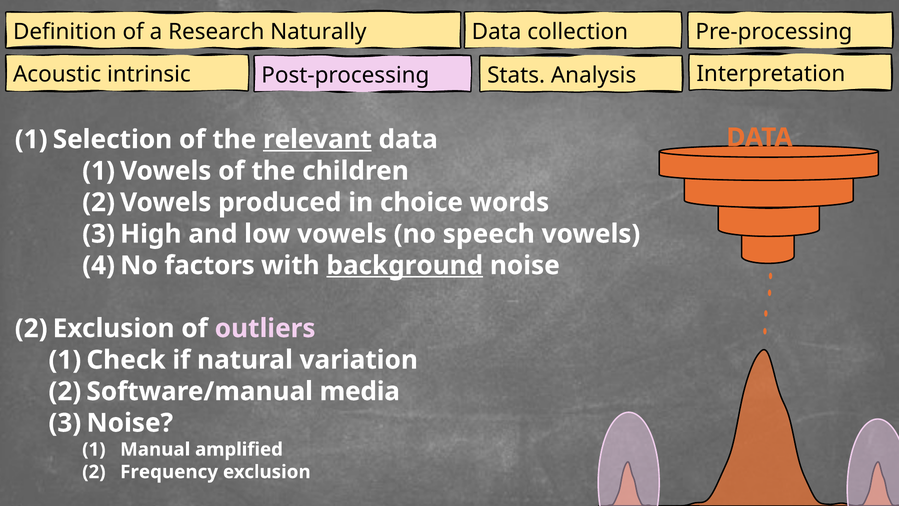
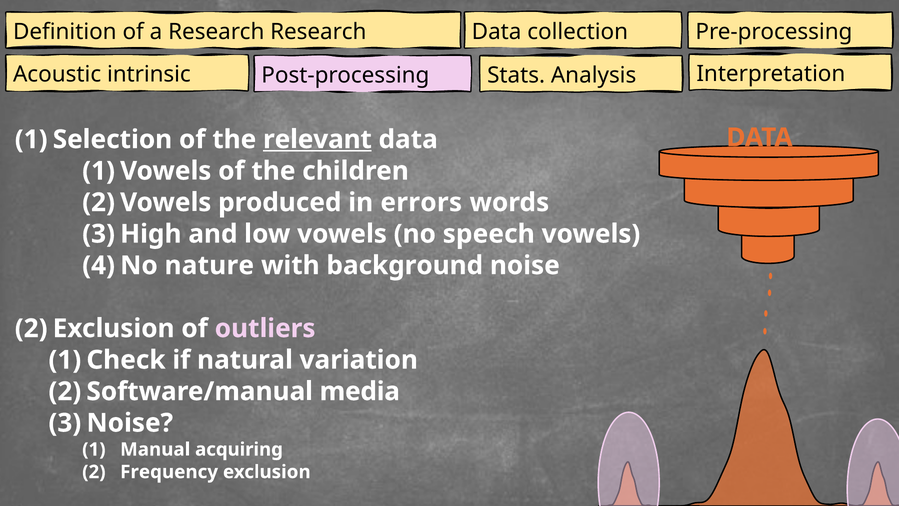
Research Naturally: Naturally -> Research
choice: choice -> errors
factors: factors -> nature
background underline: present -> none
amplified: amplified -> acquiring
